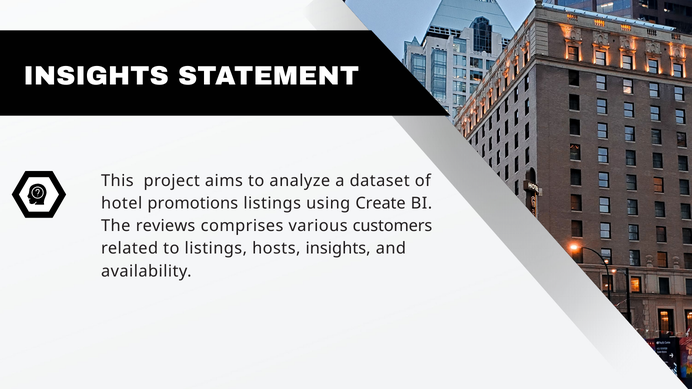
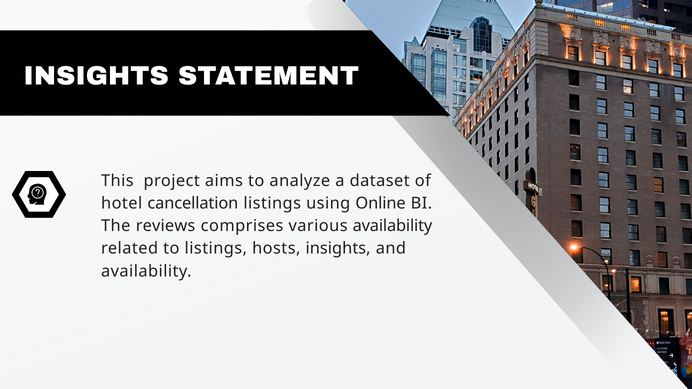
promotions: promotions -> cancellation
Create: Create -> Online
various customers: customers -> availability
